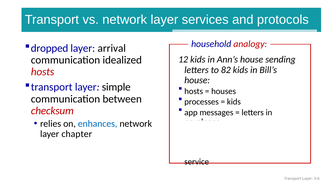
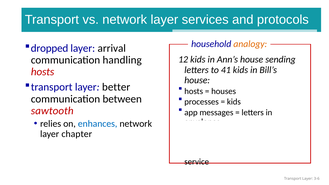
analogy colour: red -> orange
idealized: idealized -> handling
82: 82 -> 41
simple: simple -> better
checksum: checksum -> sawtooth
